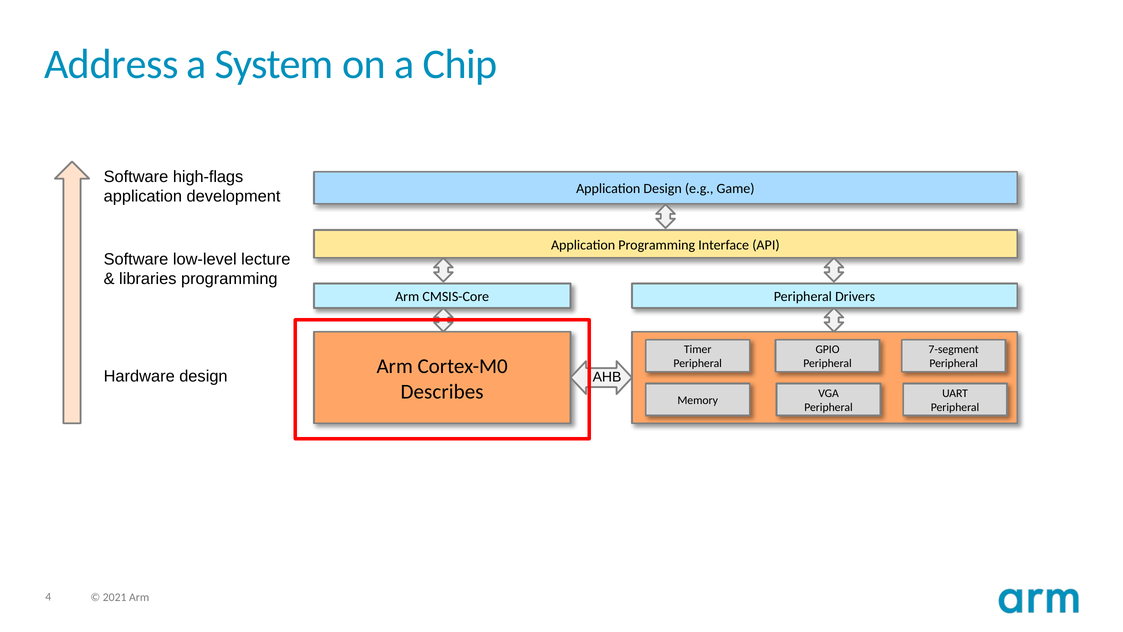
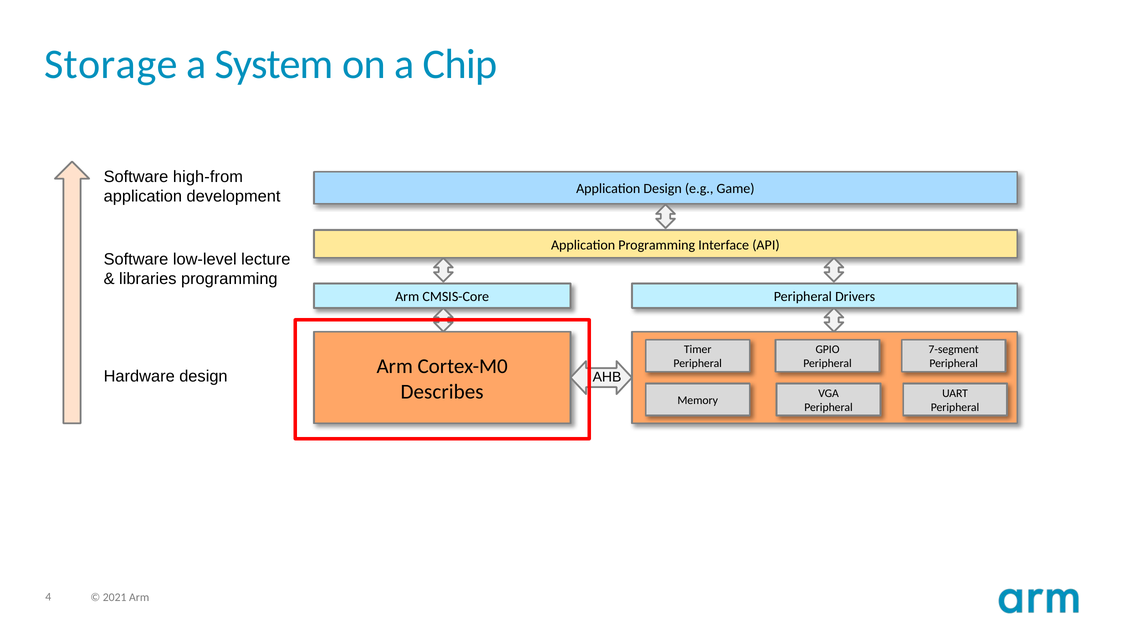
Address: Address -> Storage
high-flags: high-flags -> high-from
